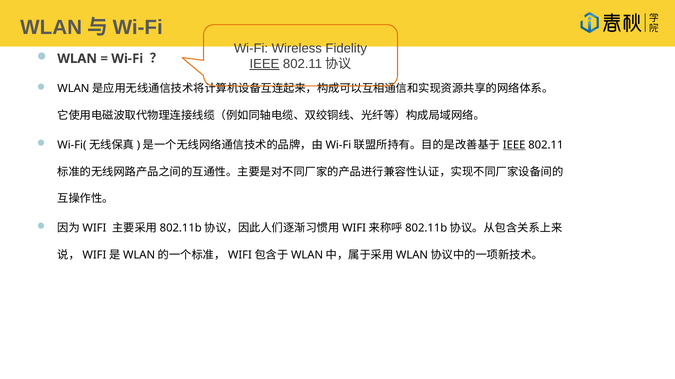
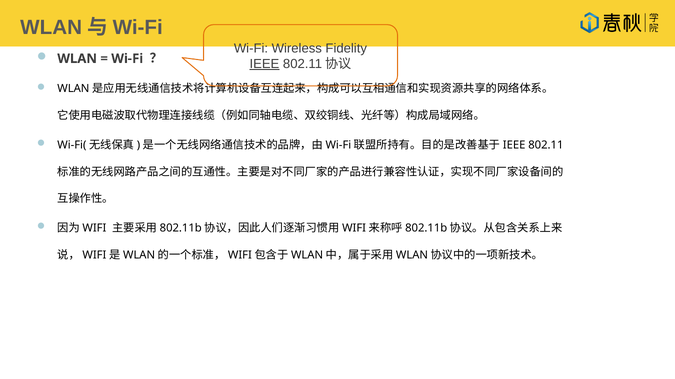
IEEE at (514, 145) underline: present -> none
